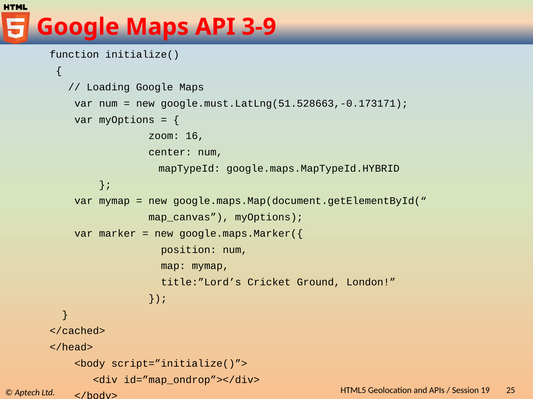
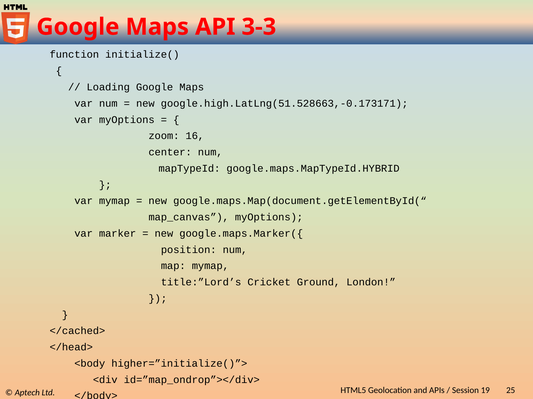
3-9: 3-9 -> 3-3
google.must.LatLng(51.528663,-0.173171: google.must.LatLng(51.528663,-0.173171 -> google.high.LatLng(51.528663,-0.173171
script=”initialize()”>: script=”initialize()”> -> higher=”initialize()”>
